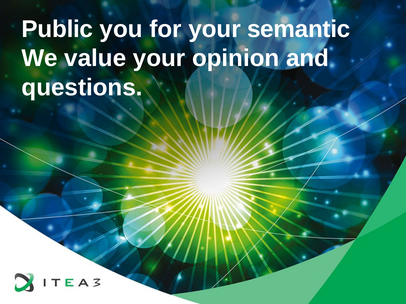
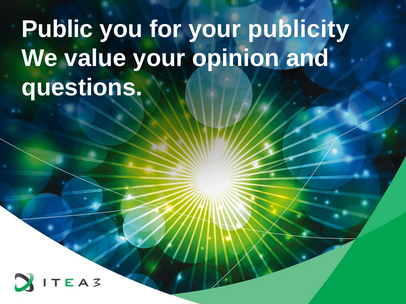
semantic: semantic -> publicity
